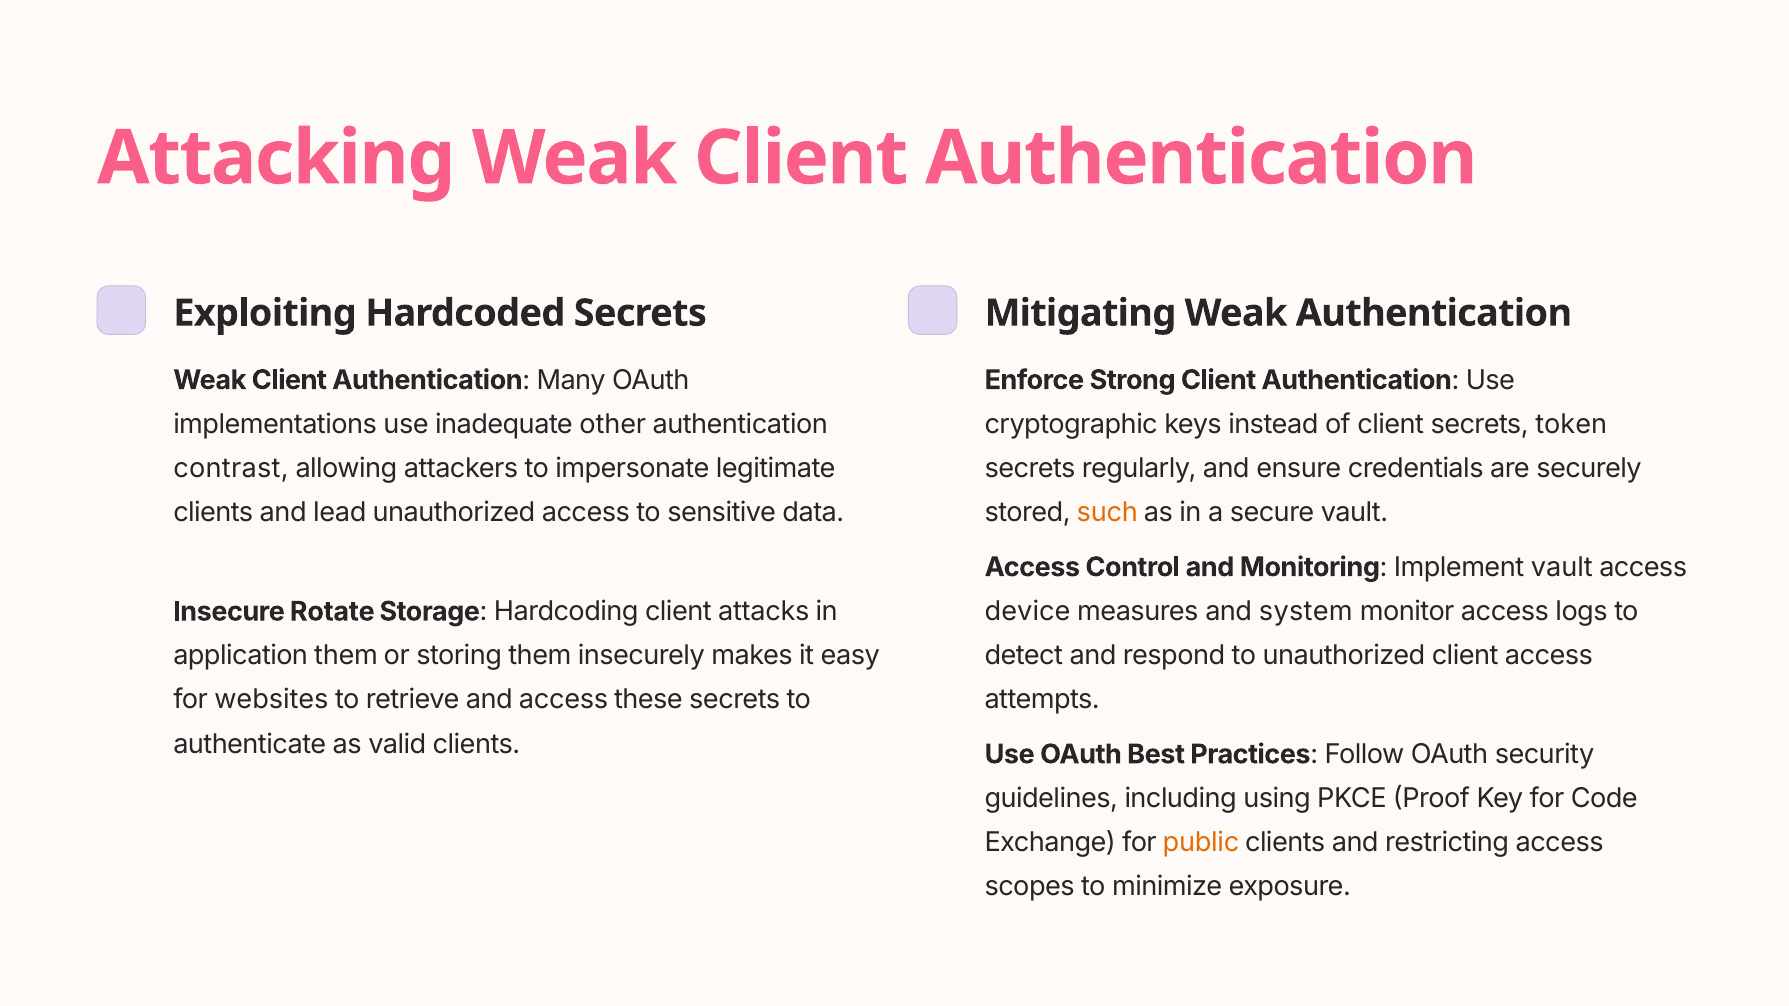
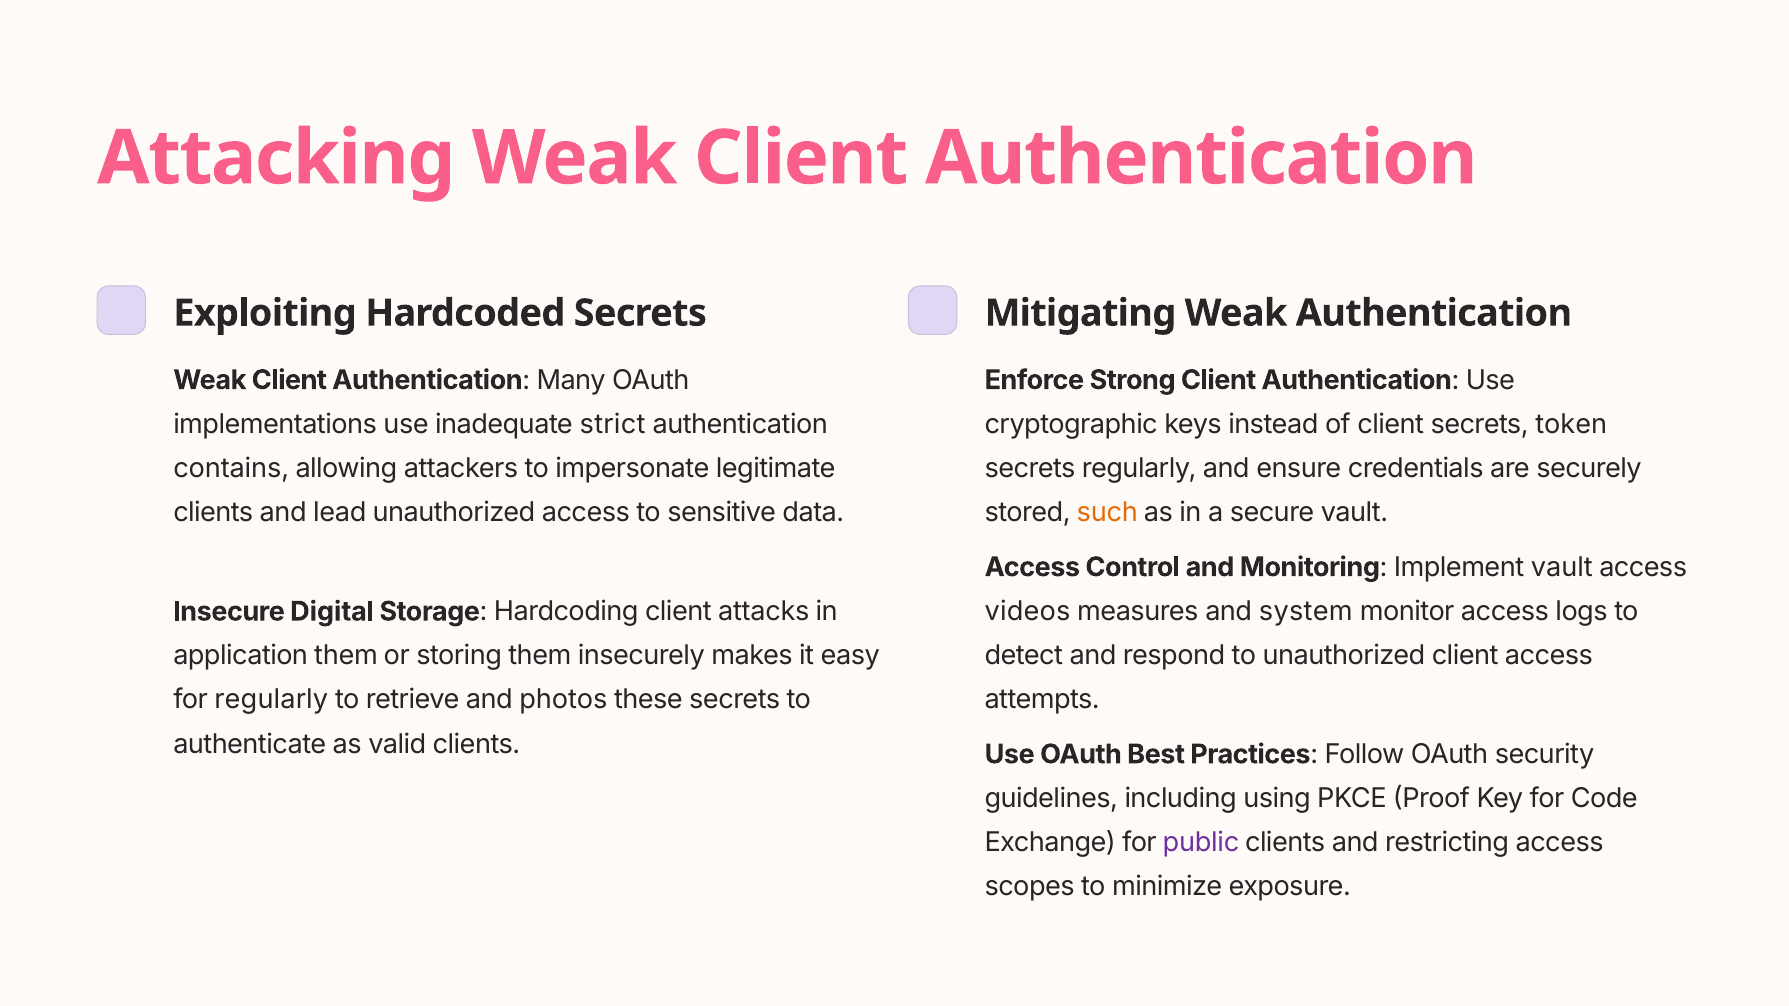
other: other -> strict
contrast: contrast -> contains
device: device -> videos
Rotate: Rotate -> Digital
for websites: websites -> regularly
and access: access -> photos
public colour: orange -> purple
